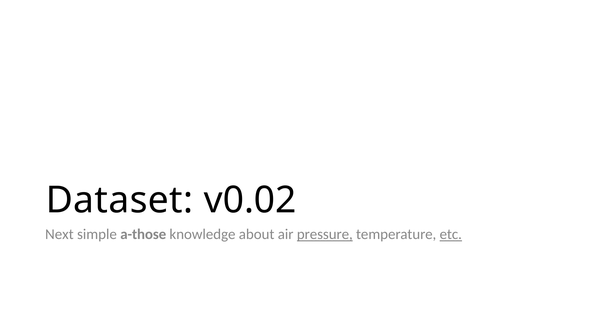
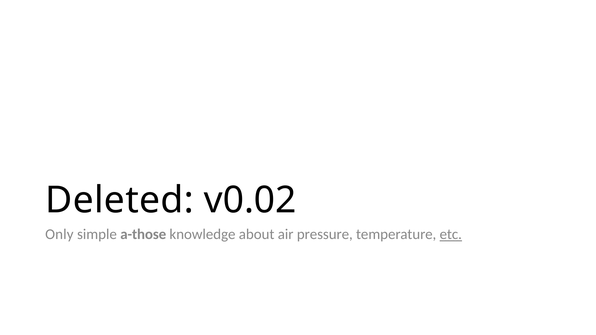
Dataset: Dataset -> Deleted
Next: Next -> Only
pressure underline: present -> none
